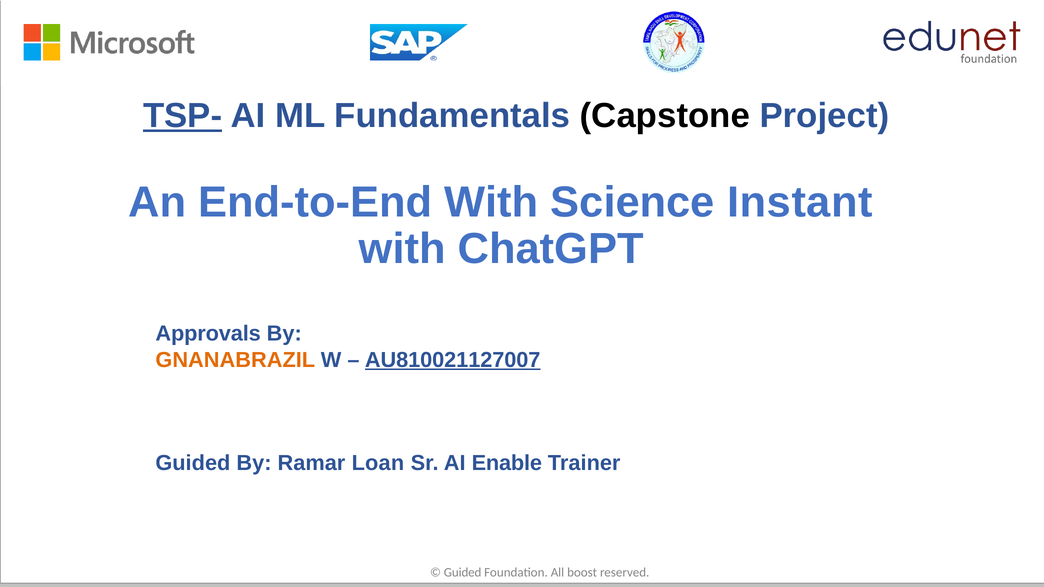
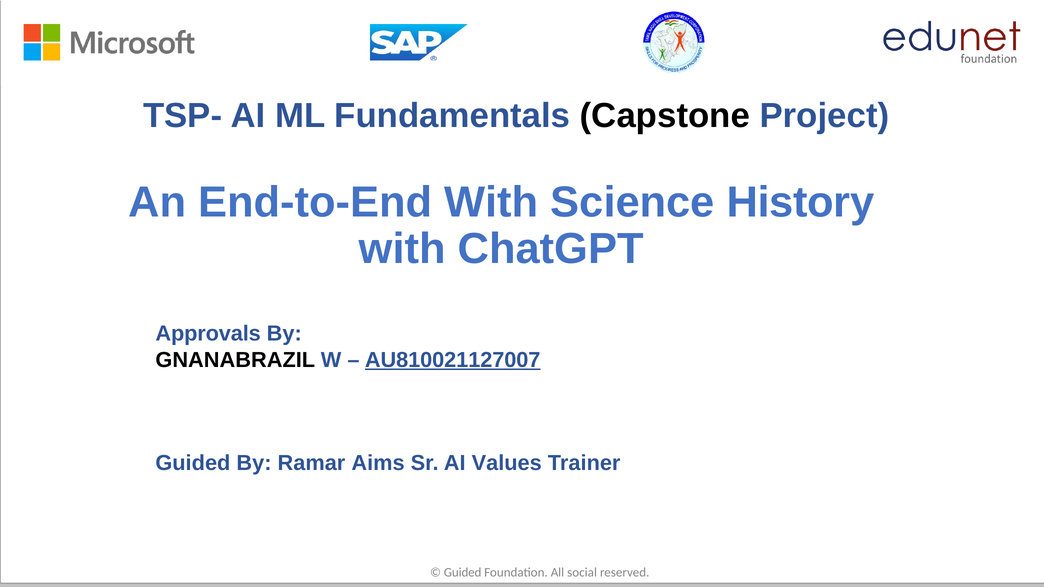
TSP- underline: present -> none
Instant: Instant -> History
GNANABRAZIL colour: orange -> black
Loan: Loan -> Aims
Enable: Enable -> Values
boost: boost -> social
